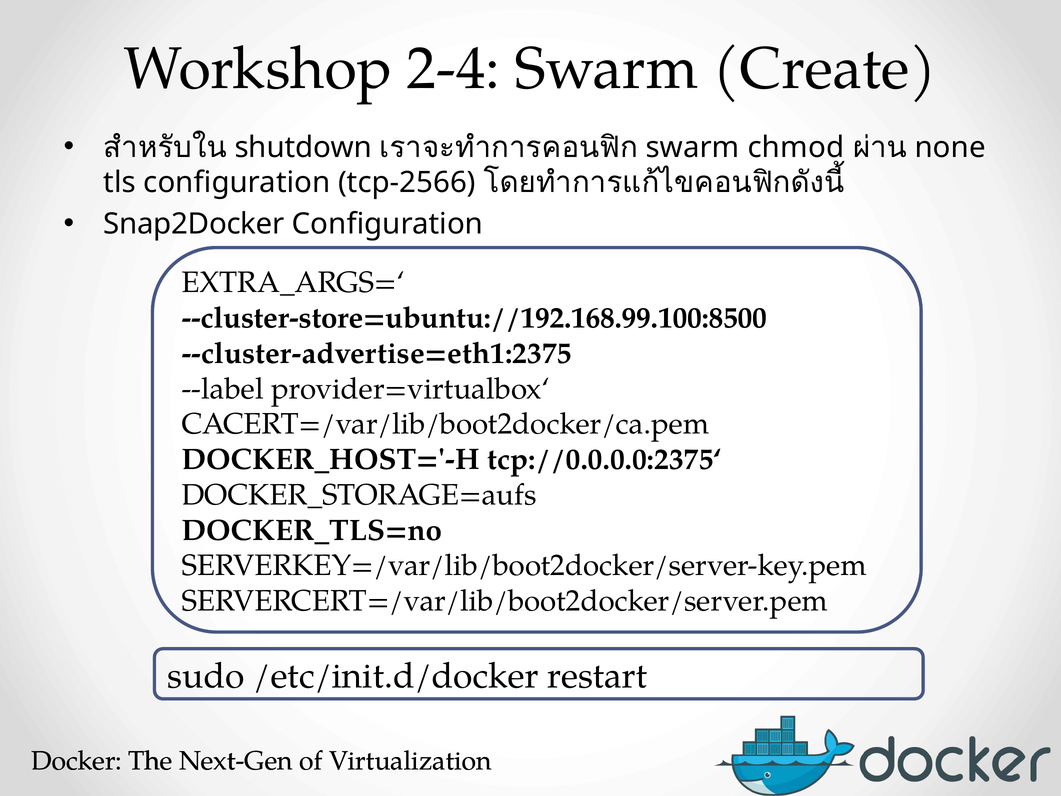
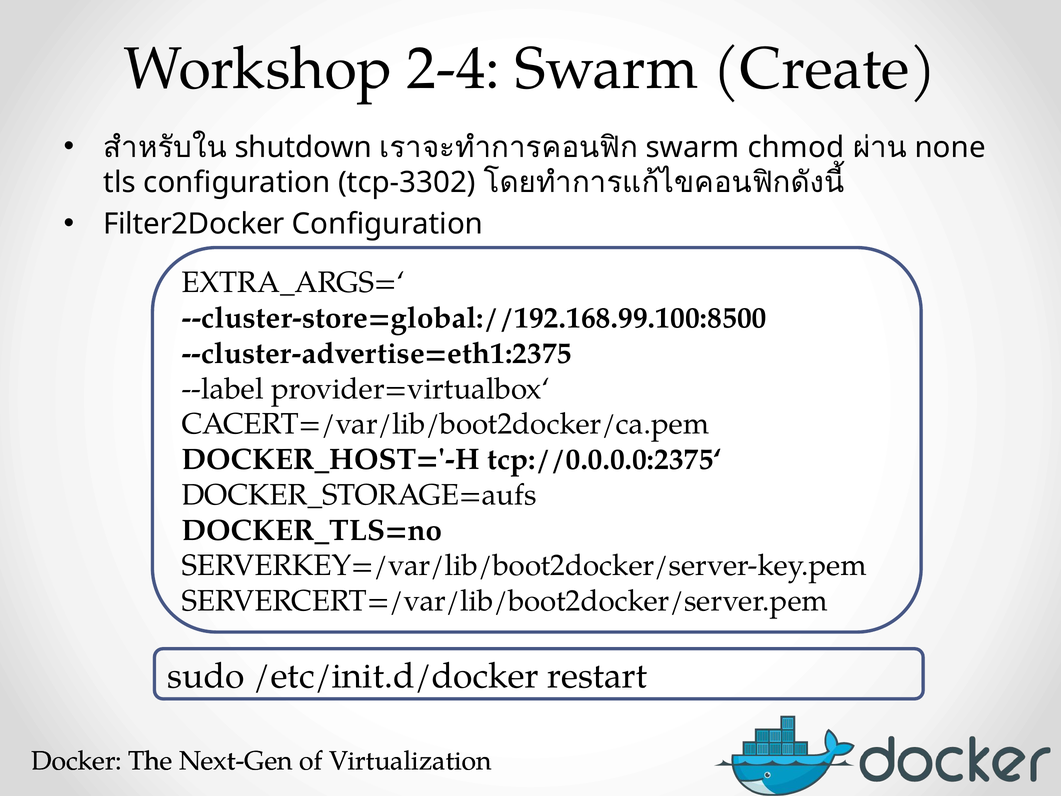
tcp-2566: tcp-2566 -> tcp-3302
Snap2Docker: Snap2Docker -> Filter2Docker
--cluster-store=ubuntu://192.168.99.100:8500: --cluster-store=ubuntu://192.168.99.100:8500 -> --cluster-store=global://192.168.99.100:8500
